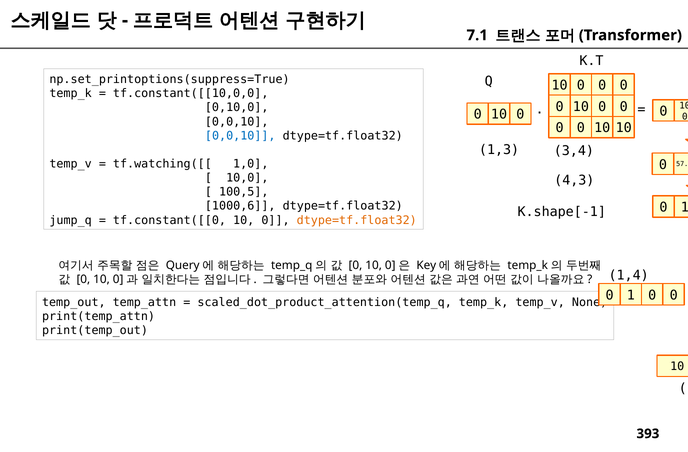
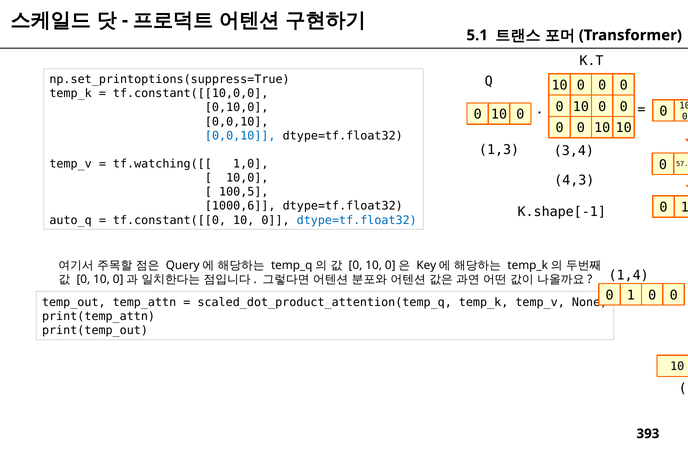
7.1: 7.1 -> 5.1
jump_q: jump_q -> auto_q
dtype=tf.float32 at (357, 220) colour: orange -> blue
